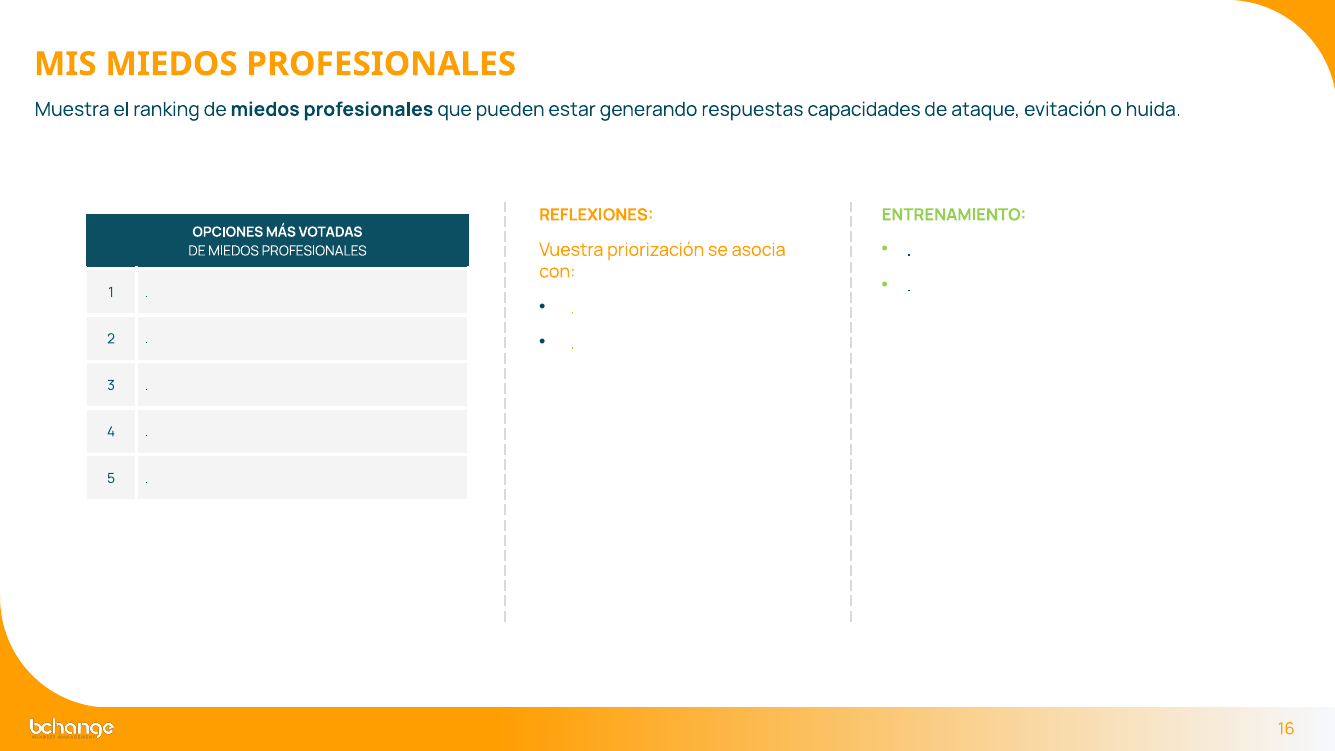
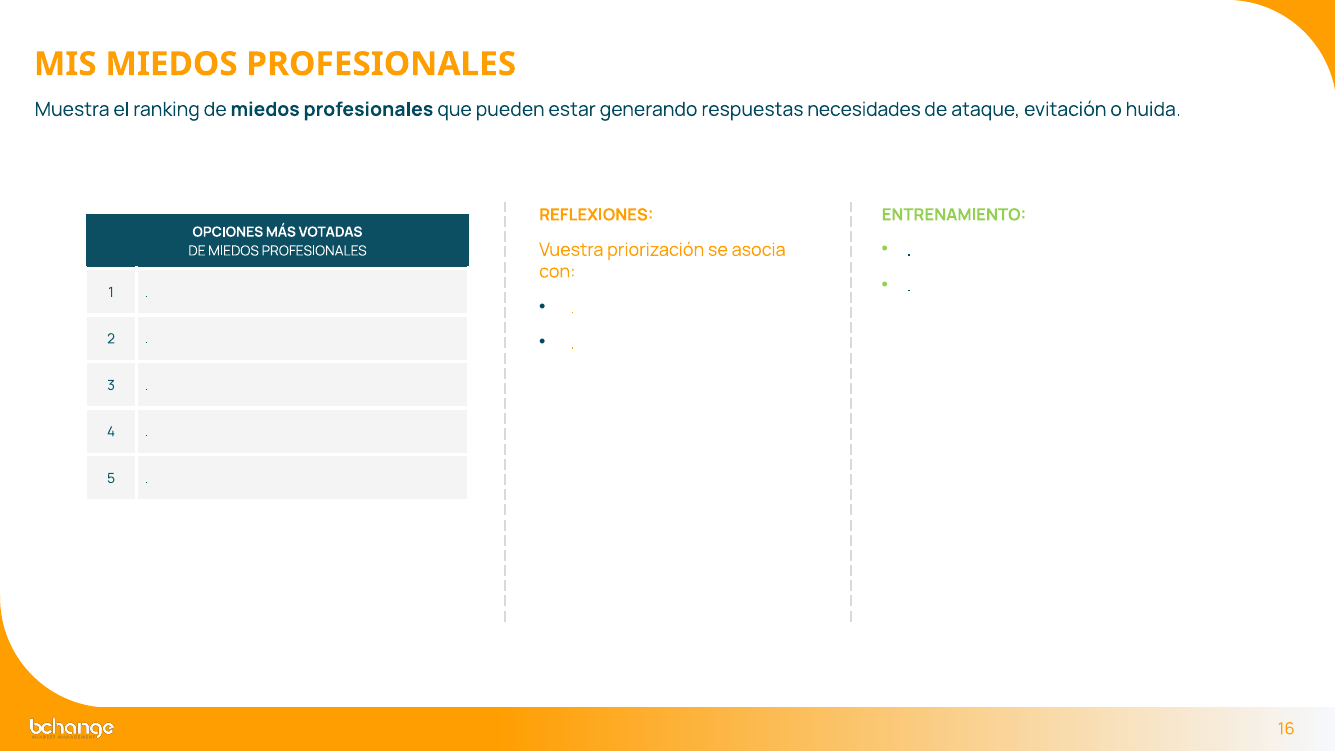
capacidades: capacidades -> necesidades
